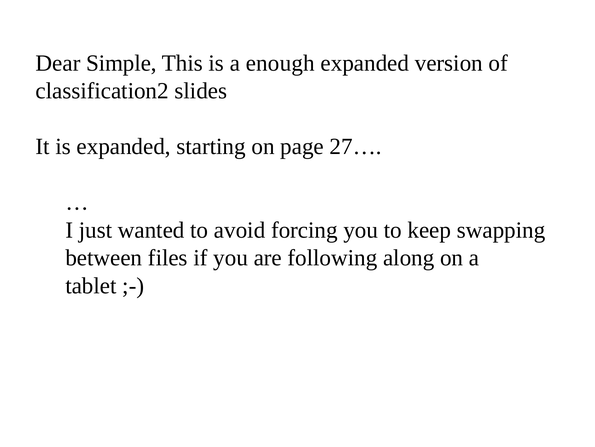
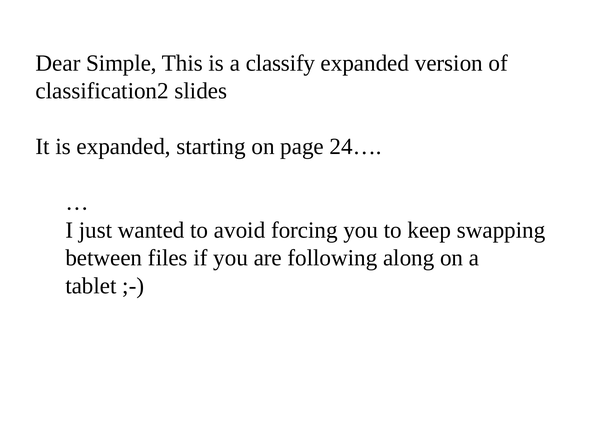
enough: enough -> classify
27…: 27… -> 24…
